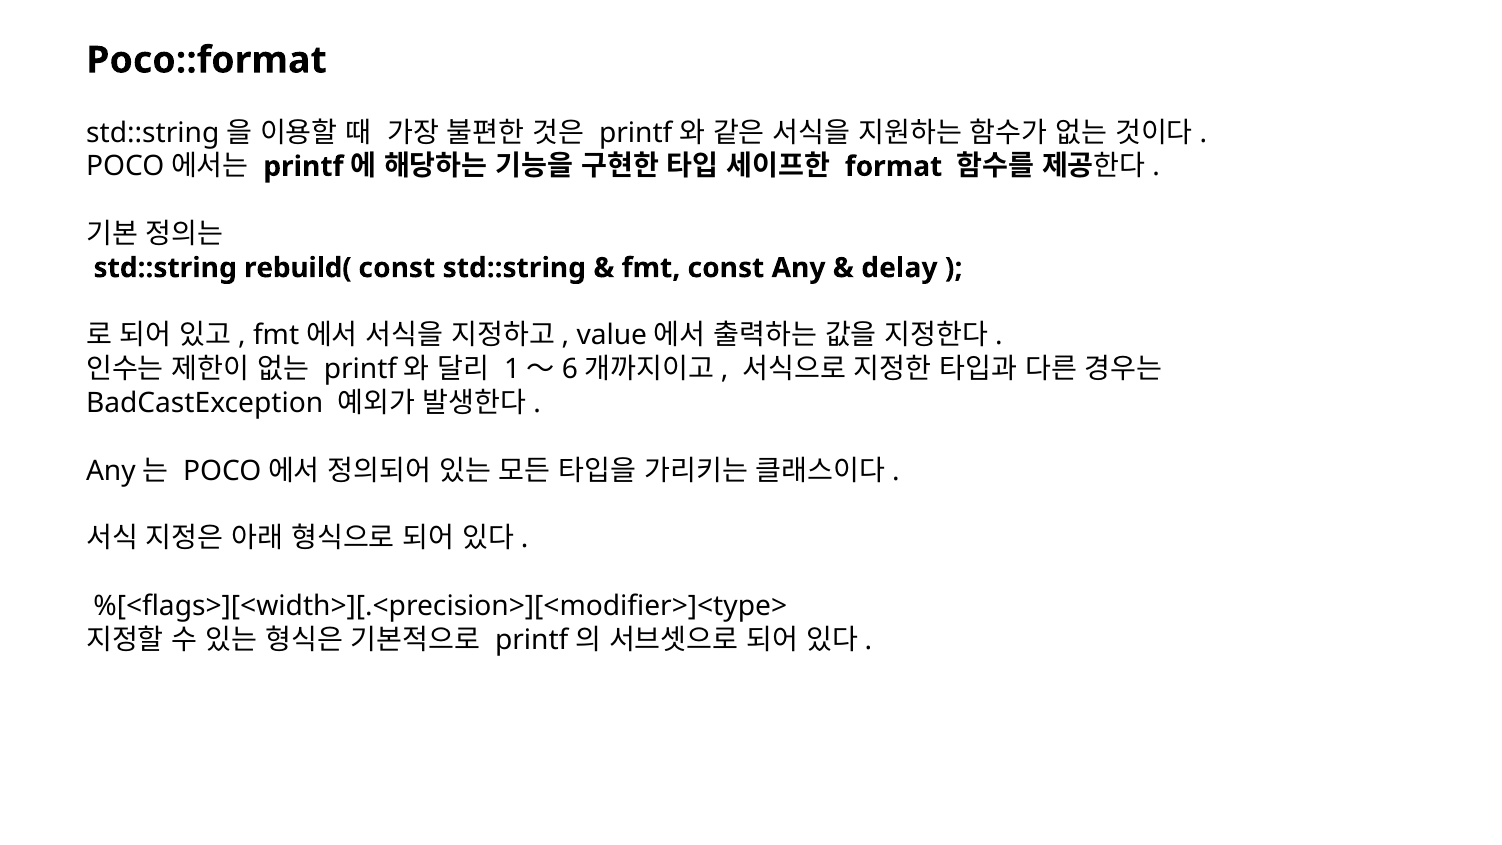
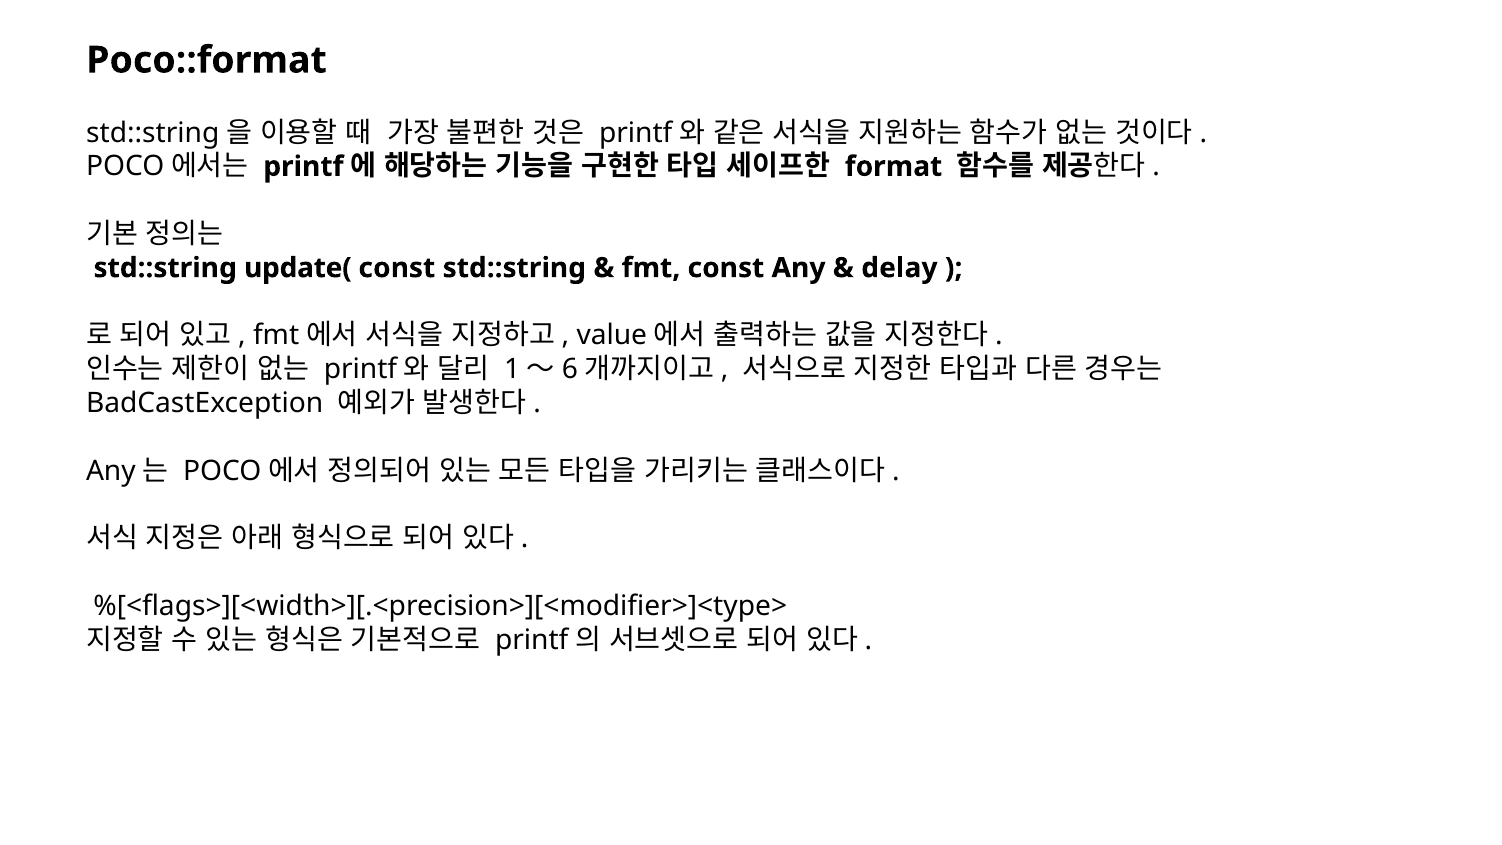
rebuild(: rebuild( -> update(
